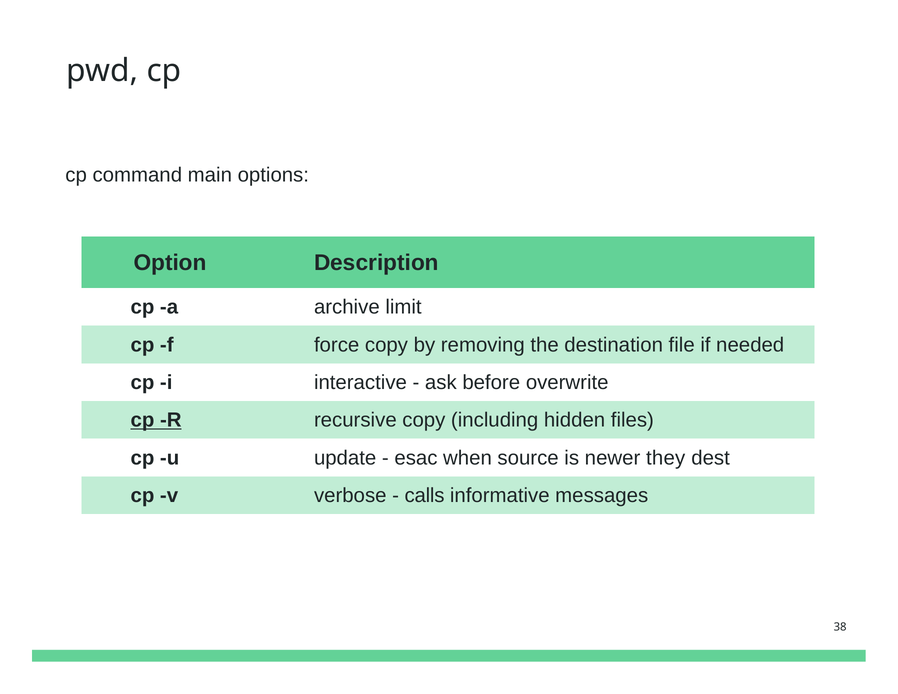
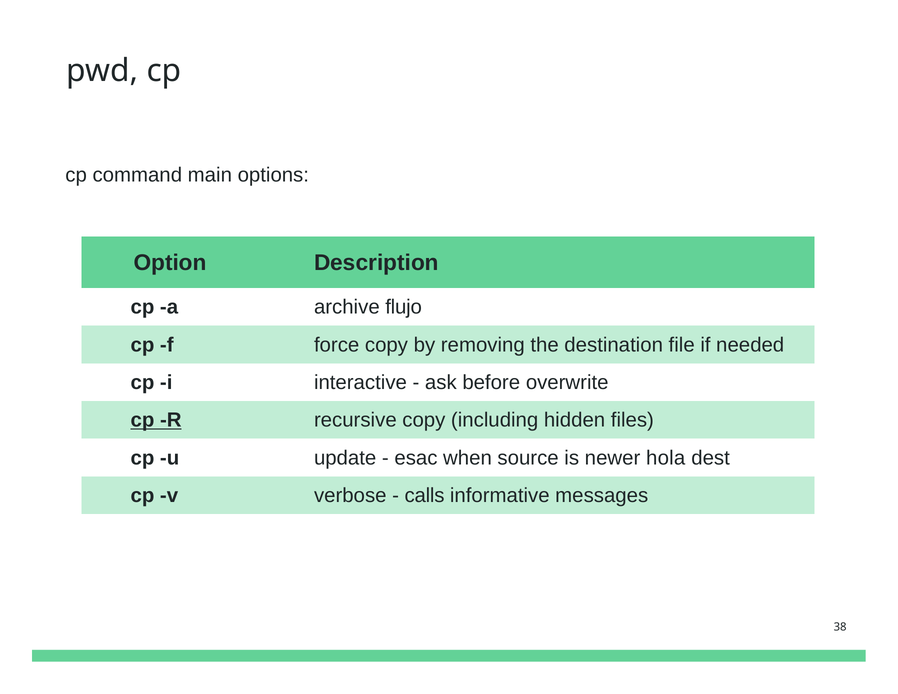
limit: limit -> flujo
they: they -> hola
